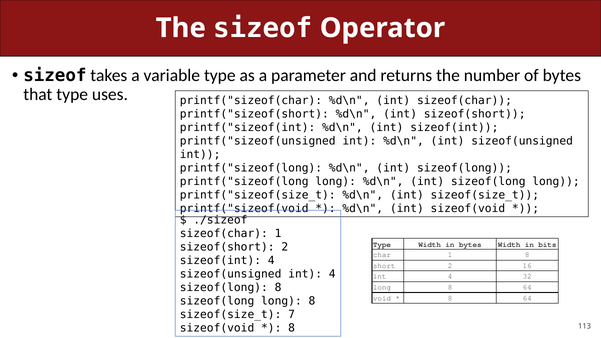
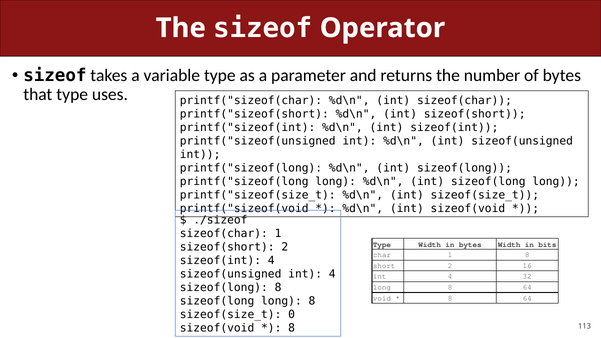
7: 7 -> 0
